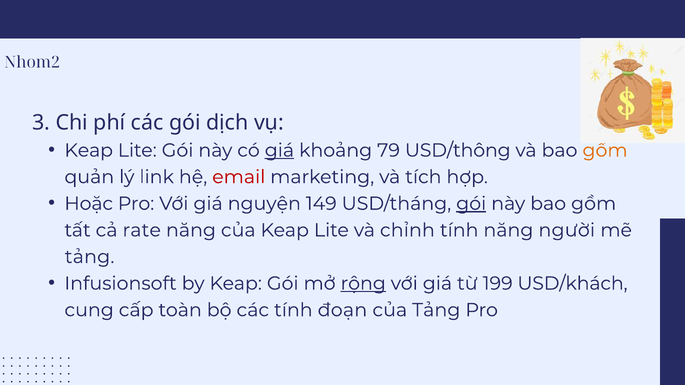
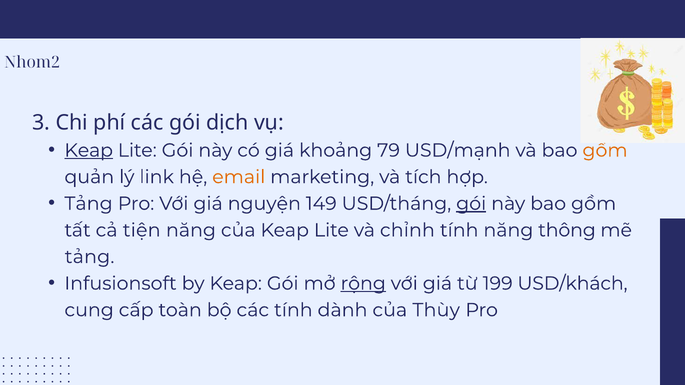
Keap at (89, 150) underline: none -> present
giá at (279, 150) underline: present -> none
USD/thông: USD/thông -> USD/mạnh
email colour: red -> orange
Hoặc at (89, 204): Hoặc -> Tảng
rate: rate -> tiện
người: người -> thông
đoạn: đoạn -> dành
của Tảng: Tảng -> Thùy
